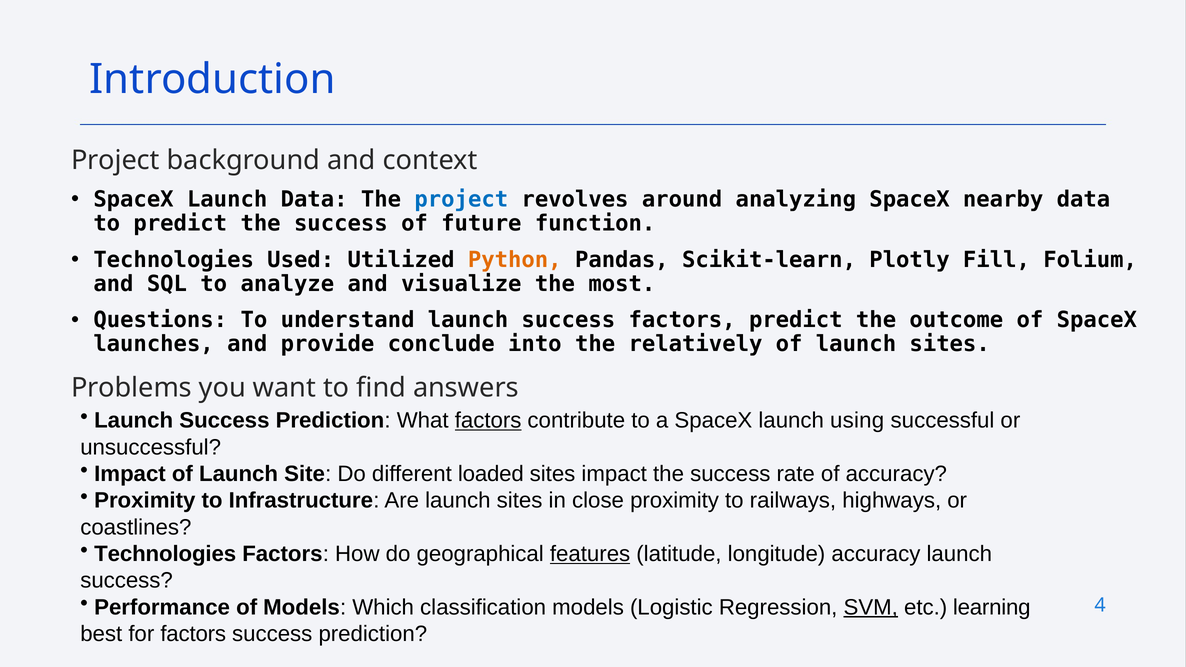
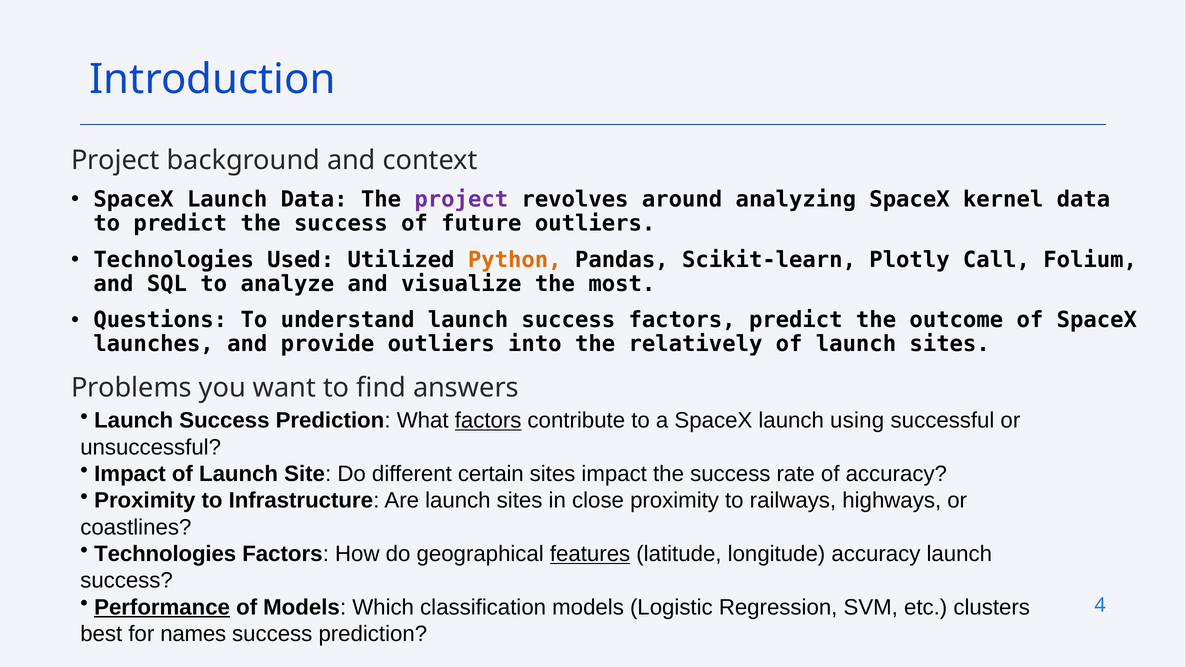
project at (461, 199) colour: blue -> purple
nearby: nearby -> kernel
future function: function -> outliers
Fill: Fill -> Call
provide conclude: conclude -> outliers
loaded: loaded -> certain
Performance underline: none -> present
SVM underline: present -> none
learning: learning -> clusters
for factors: factors -> names
